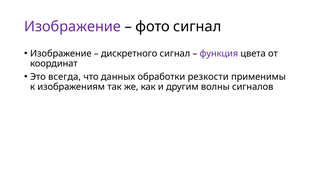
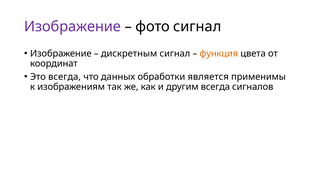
дискретного: дискретного -> дискретным
функция colour: purple -> orange
резкости: резкости -> является
другим волны: волны -> всегда
